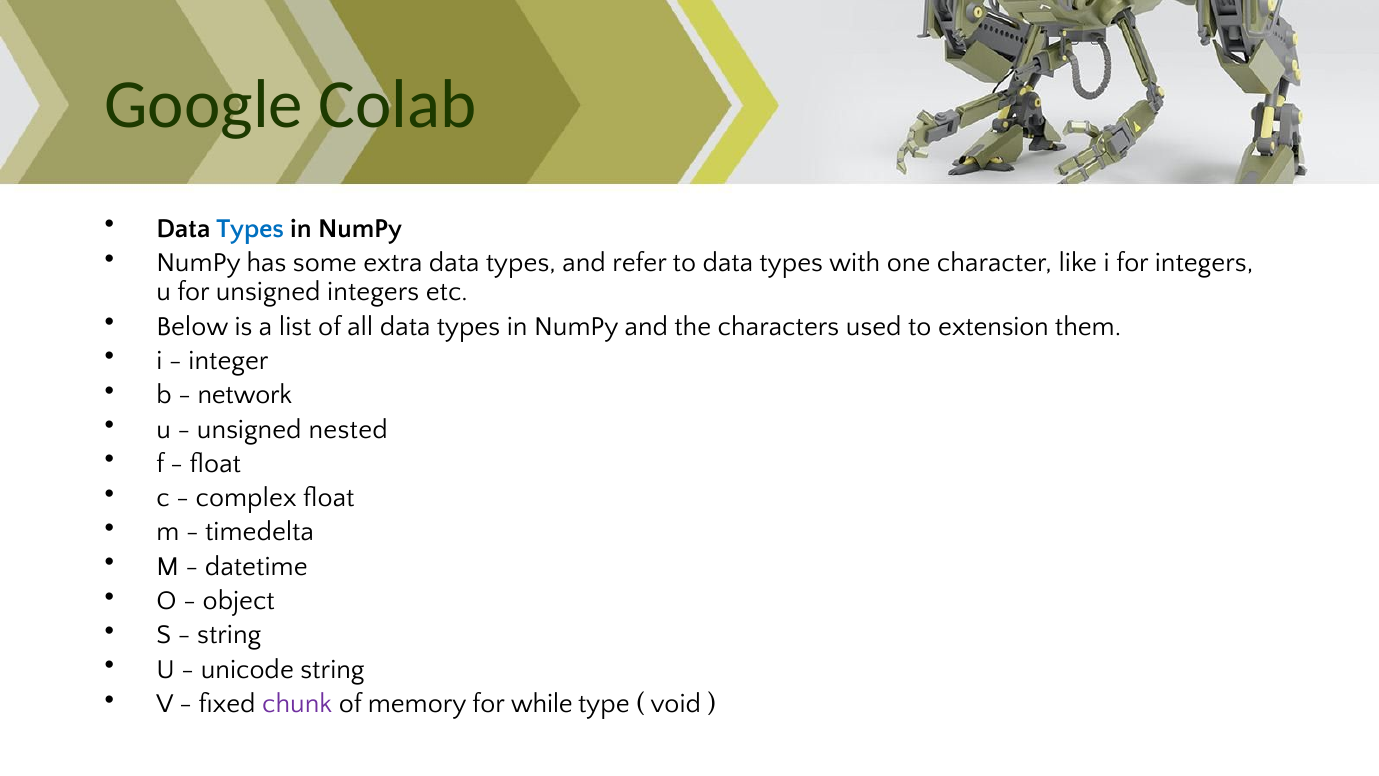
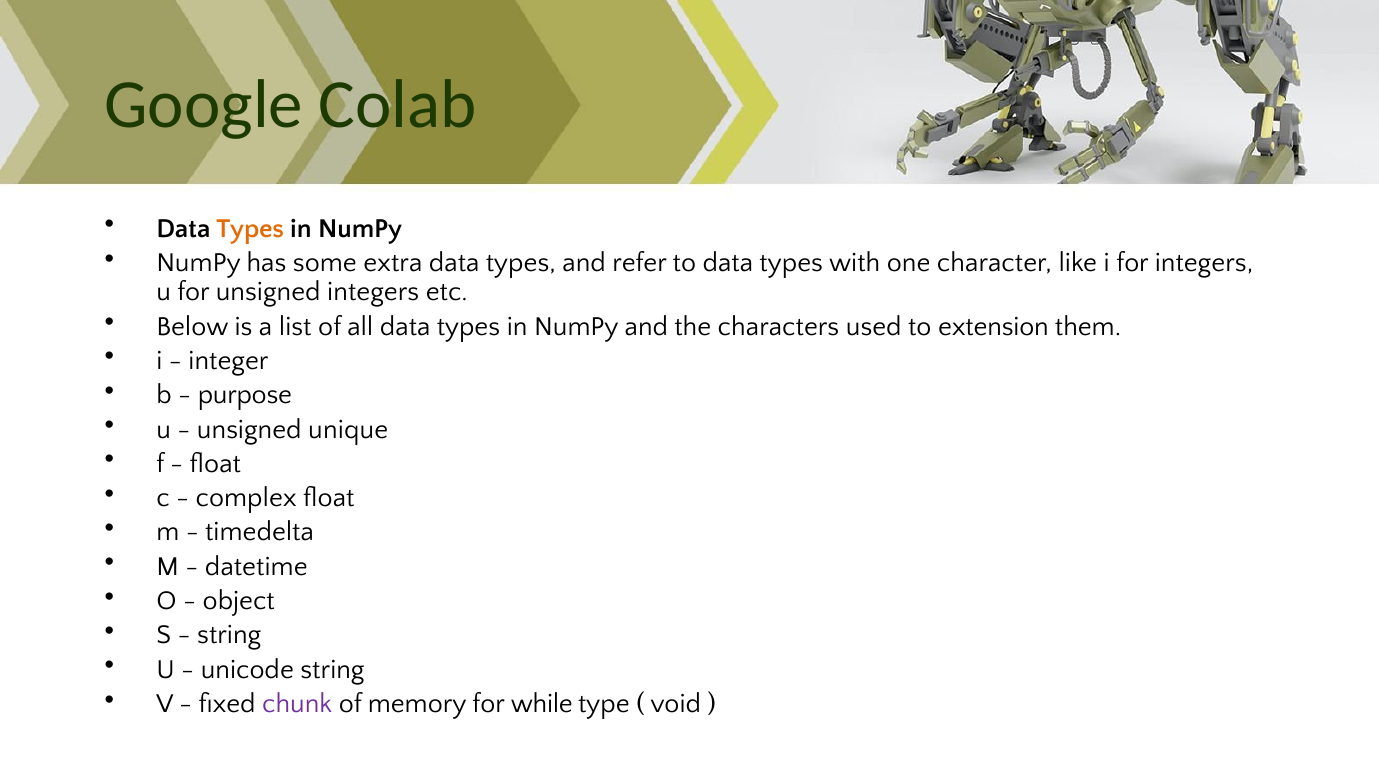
Types at (250, 228) colour: blue -> orange
network: network -> purpose
nested: nested -> unique
